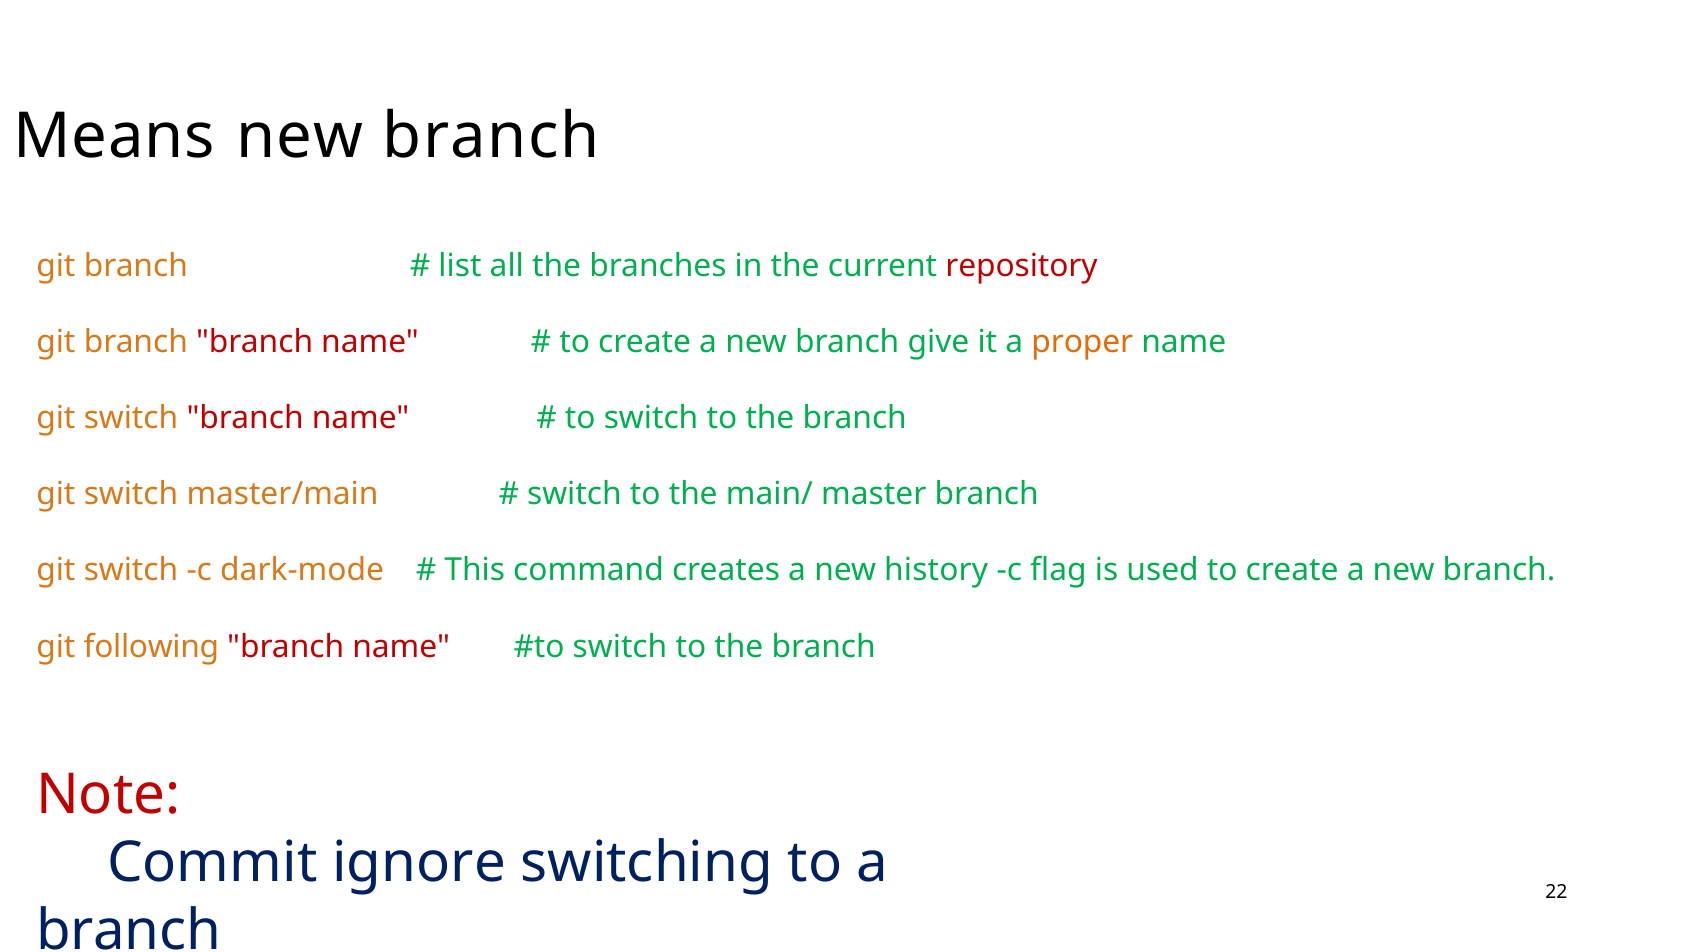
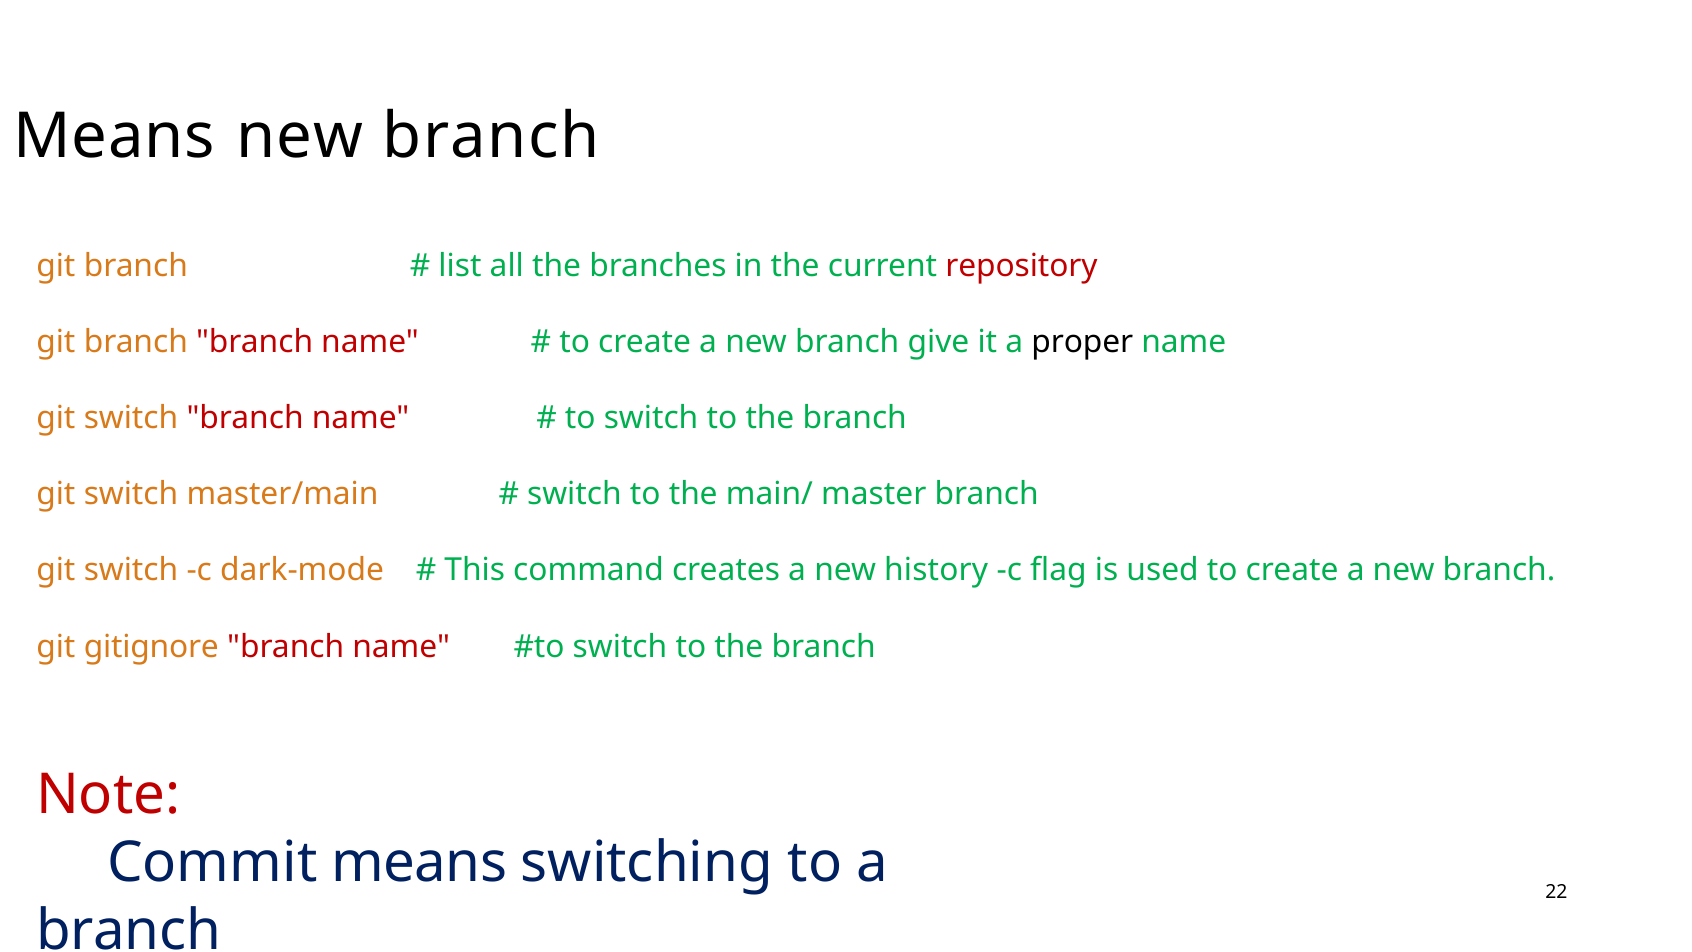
proper colour: orange -> black
following: following -> gitignore
Commit ignore: ignore -> means
